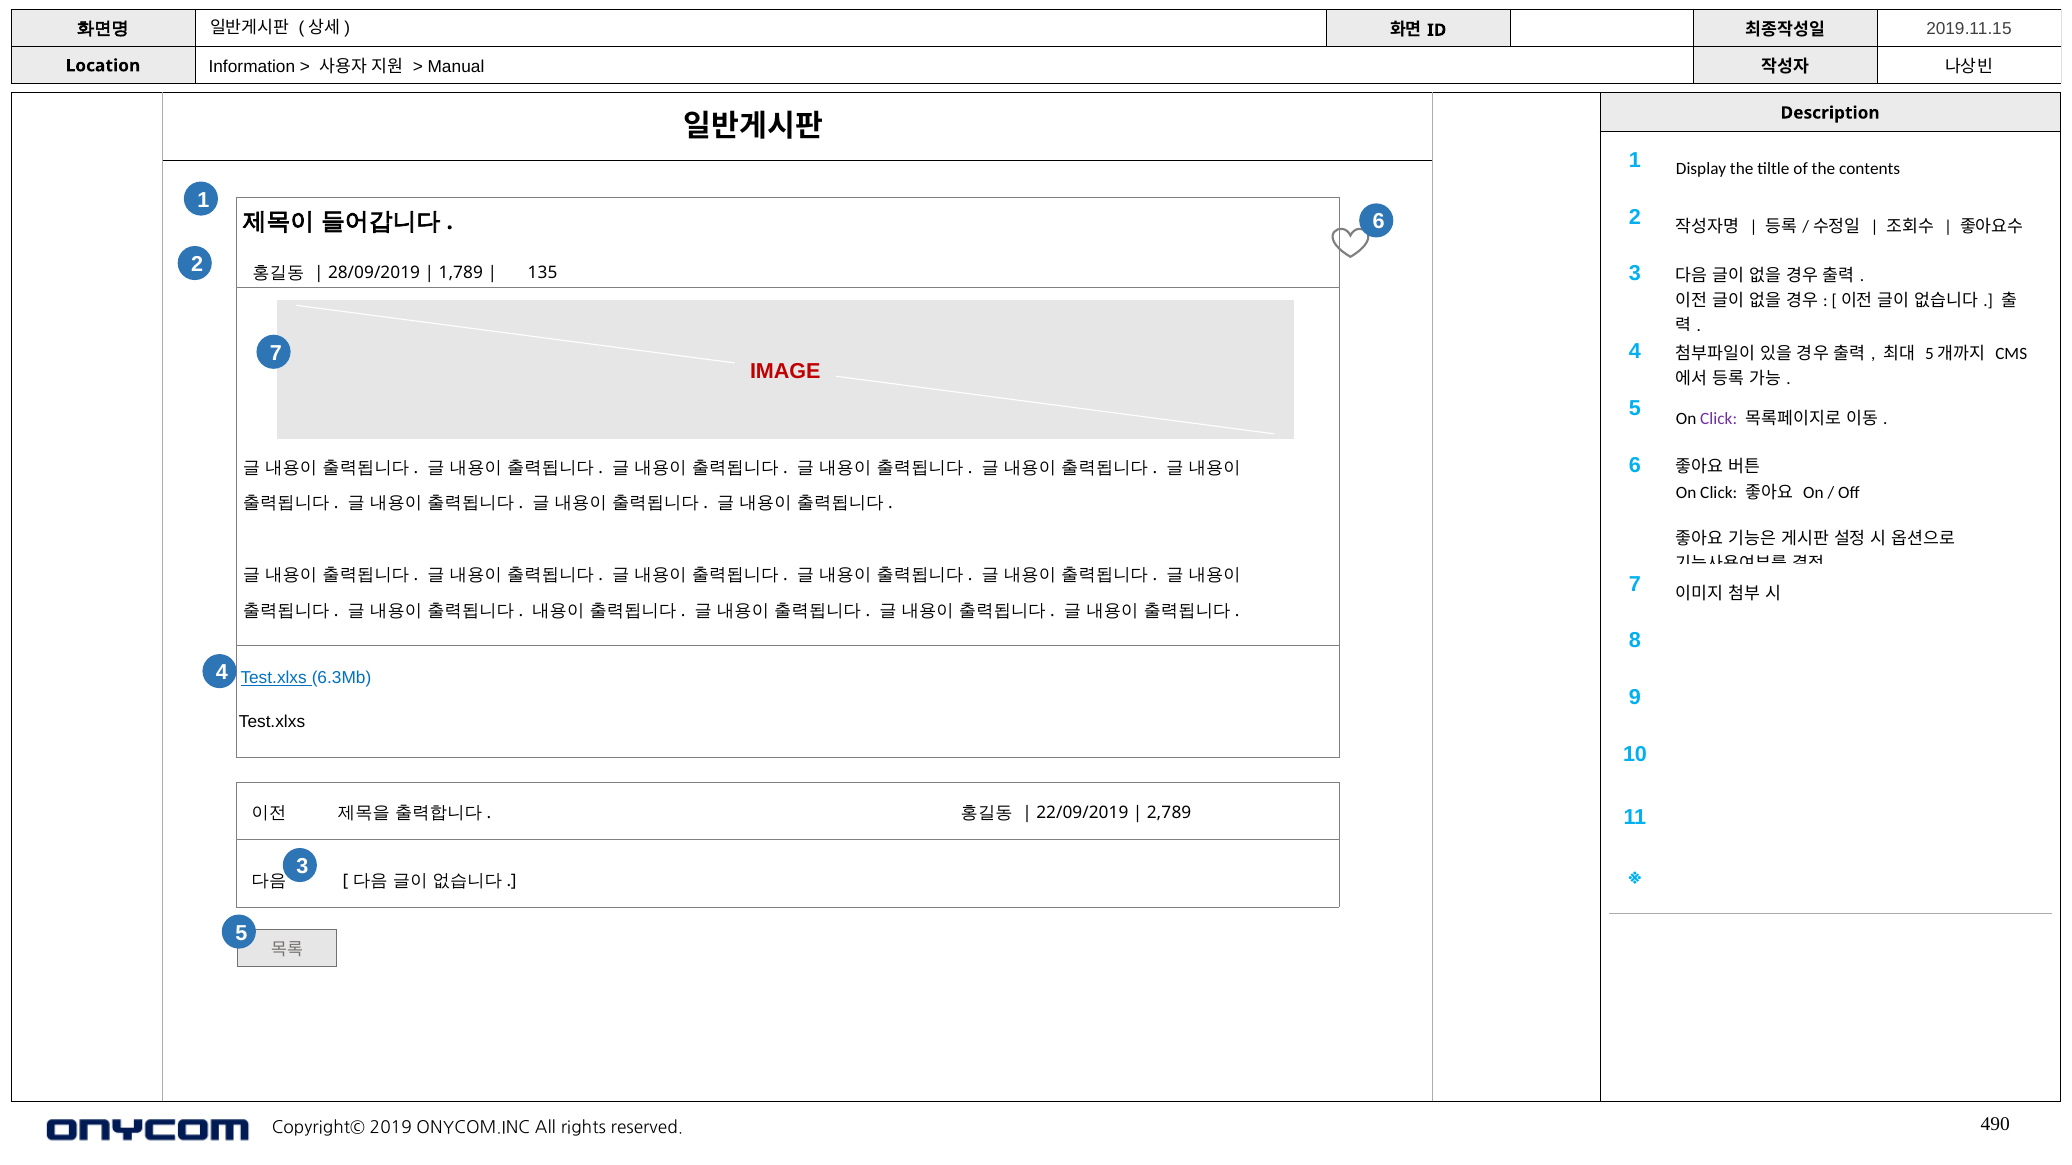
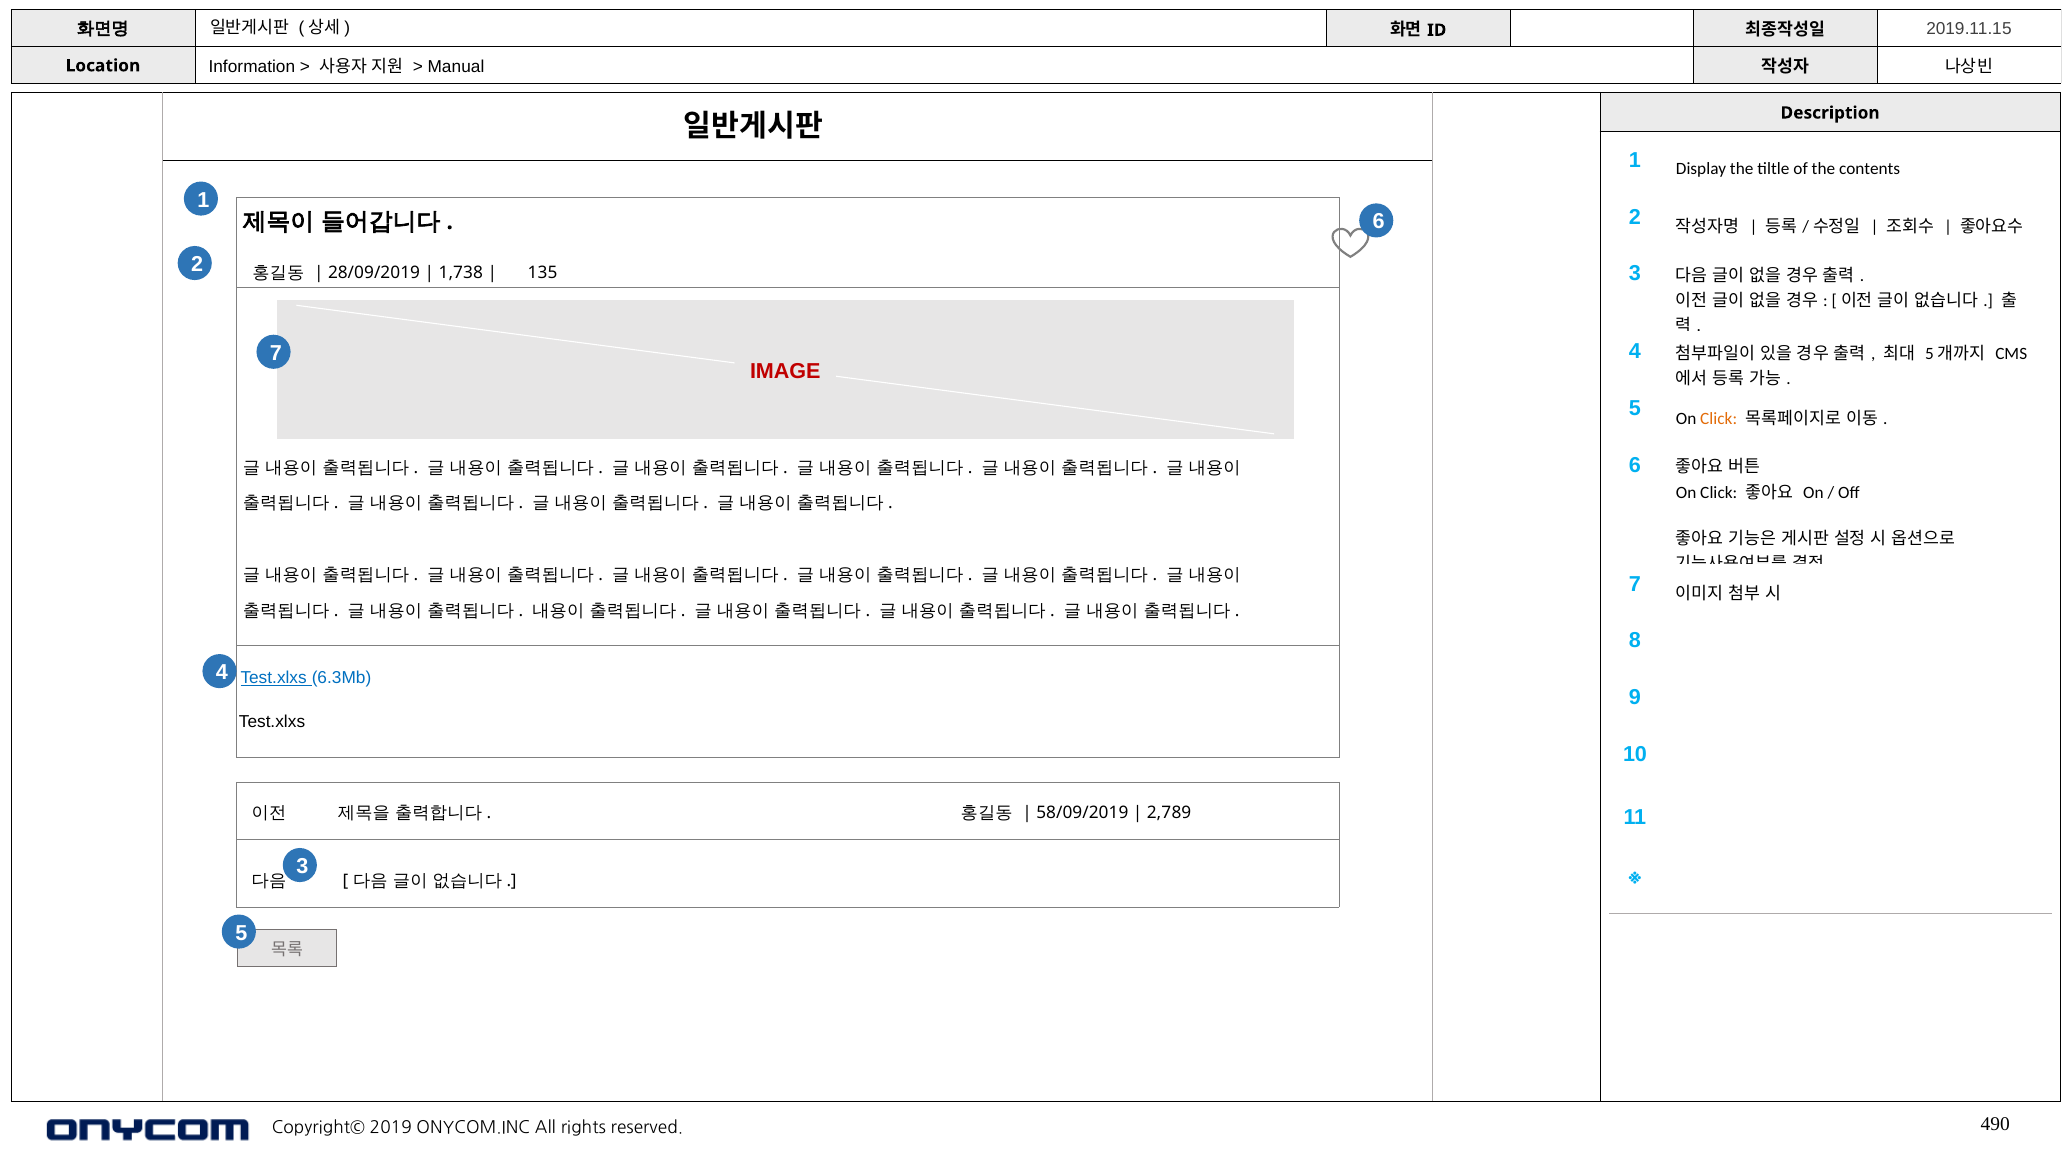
1,789: 1,789 -> 1,738
Click at (1719, 419) colour: purple -> orange
22/09/2019: 22/09/2019 -> 58/09/2019
